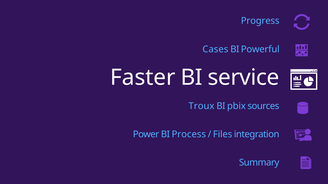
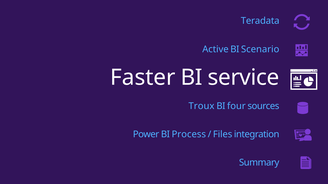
Progress: Progress -> Teradata
Cases: Cases -> Active
Powerful: Powerful -> Scenario
pbix: pbix -> four
